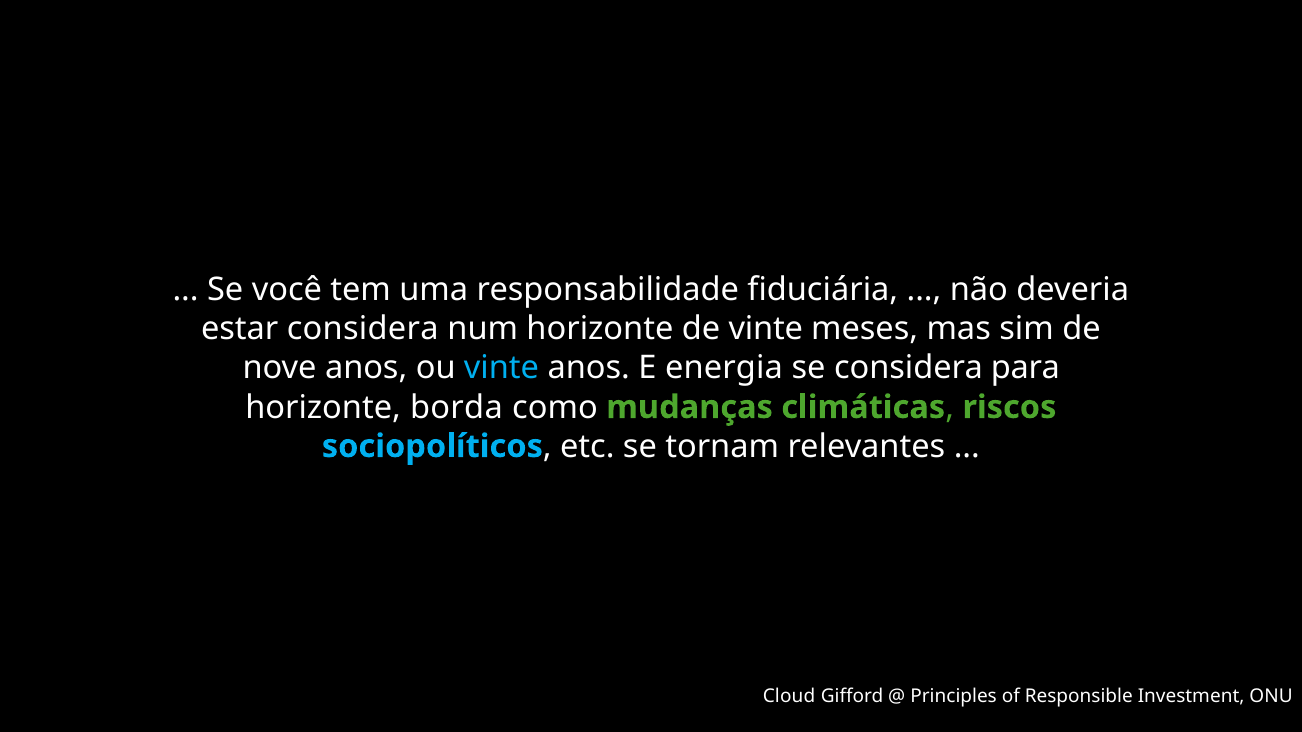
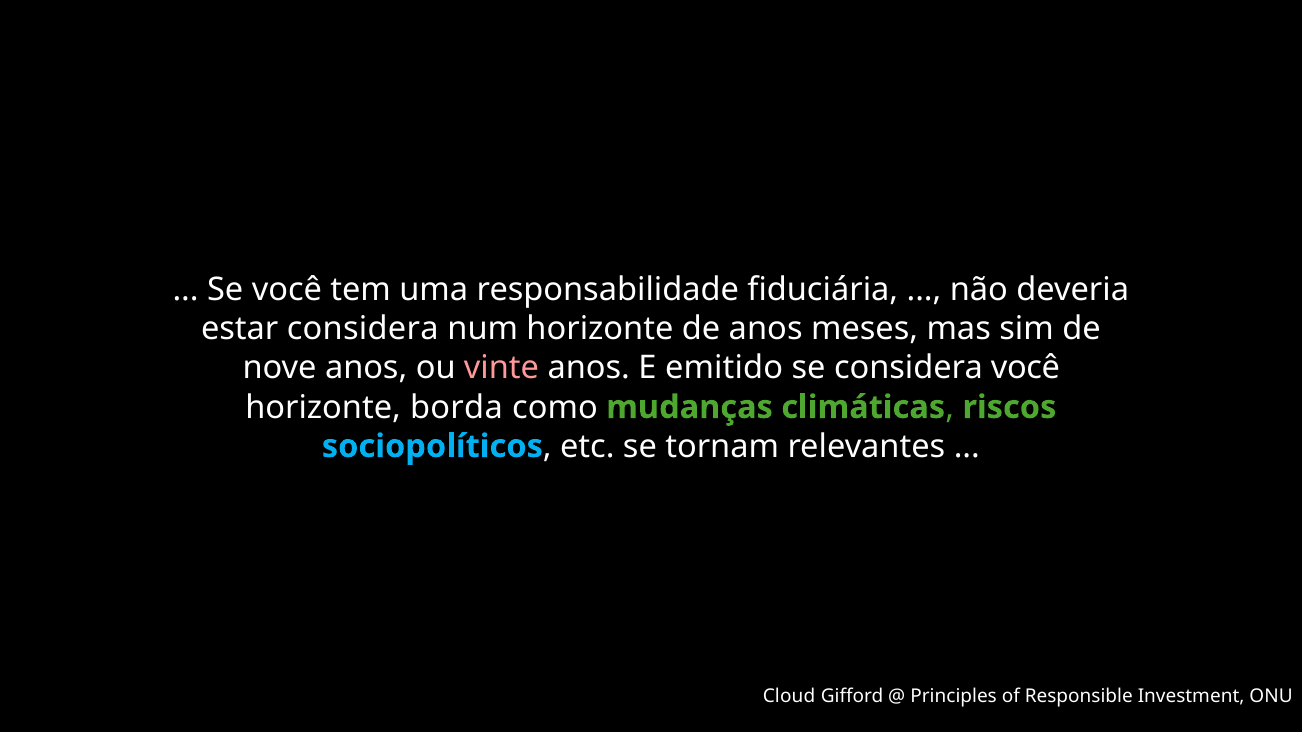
de vinte: vinte -> anos
vinte at (502, 368) colour: light blue -> pink
energia: energia -> emitido
considera para: para -> você
